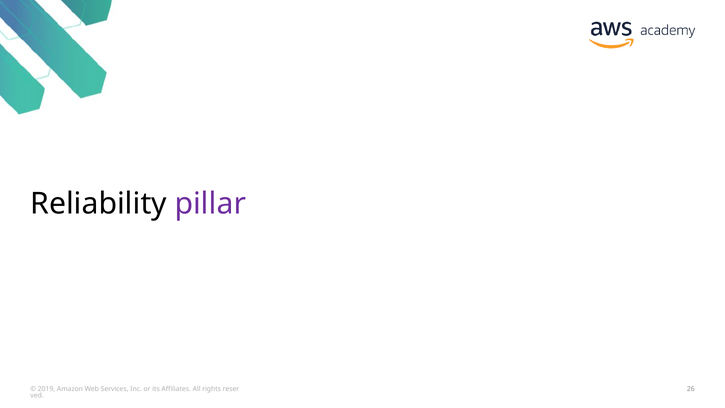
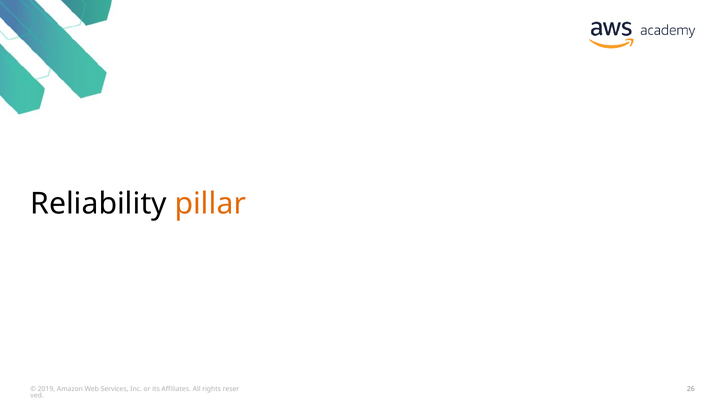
pillar colour: purple -> orange
